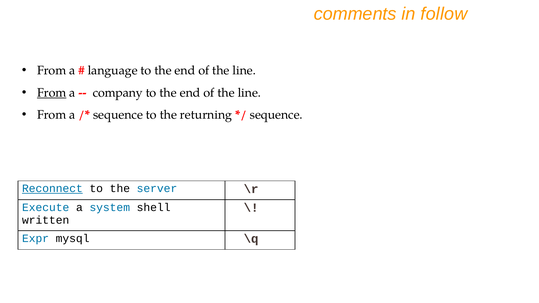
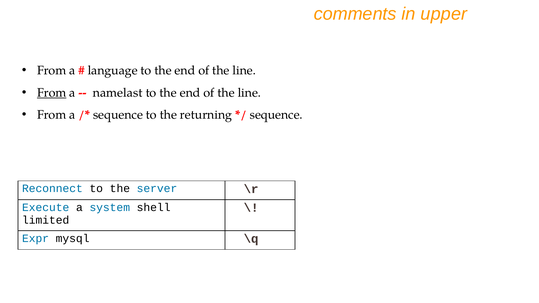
follow: follow -> upper
company: company -> namelast
Reconnect underline: present -> none
written: written -> limited
